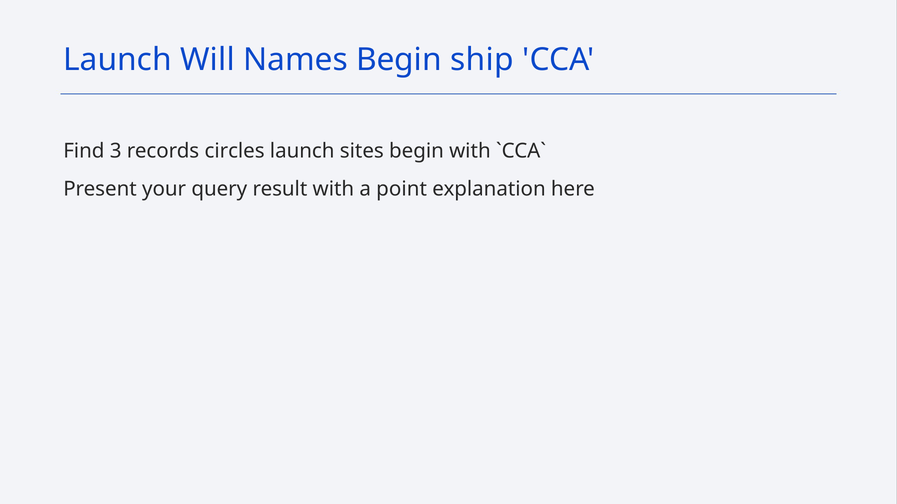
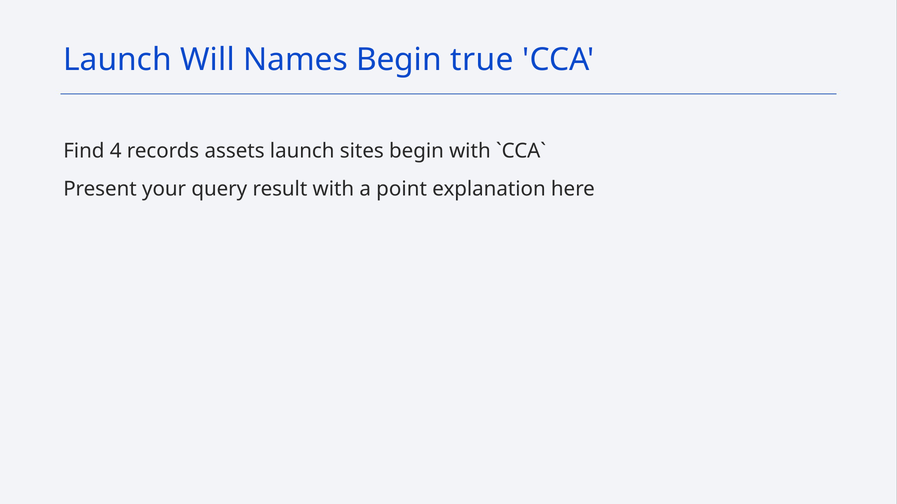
ship: ship -> true
3: 3 -> 4
circles: circles -> assets
